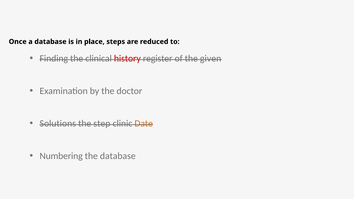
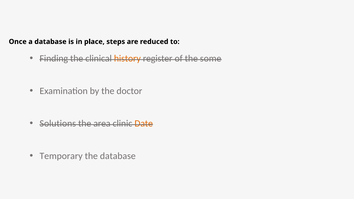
history colour: red -> orange
given: given -> some
step: step -> area
Numbering: Numbering -> Temporary
